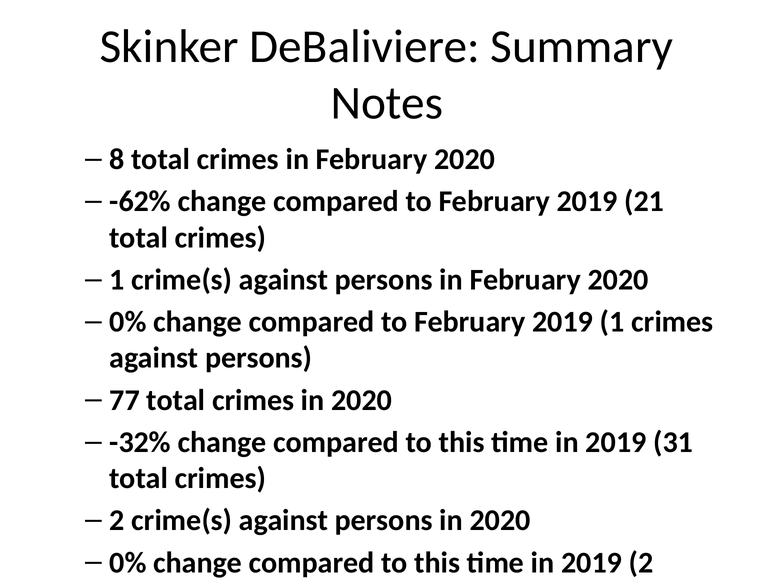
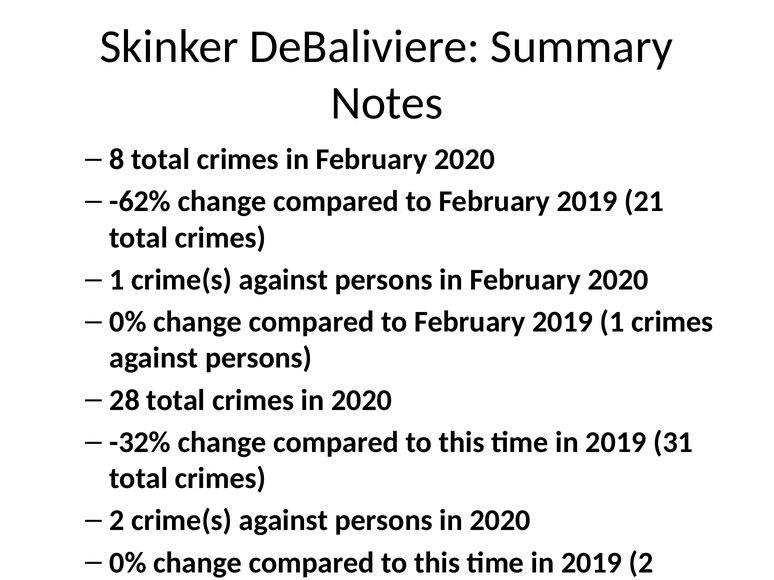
77: 77 -> 28
